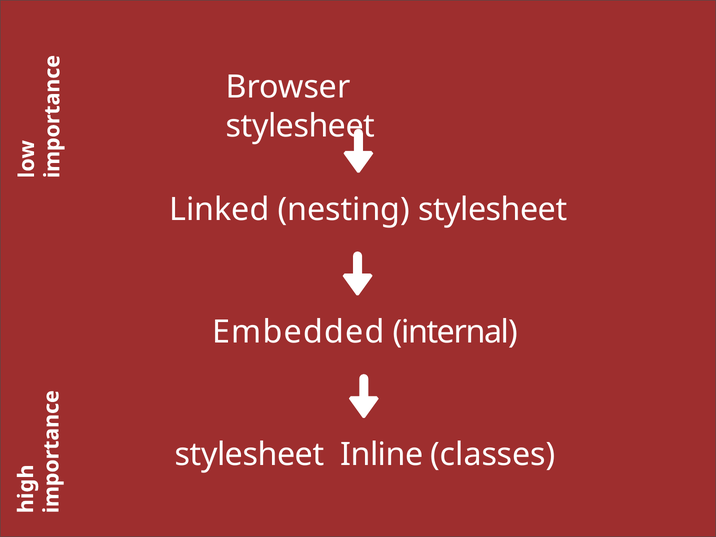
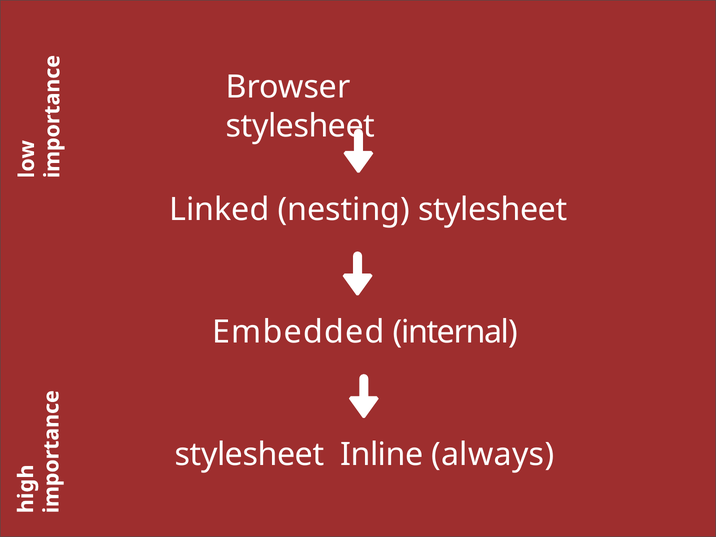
classes: classes -> always
